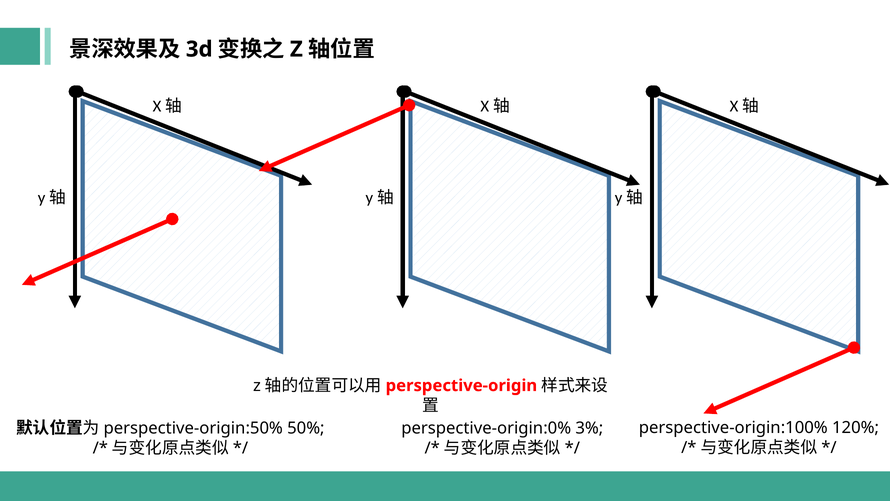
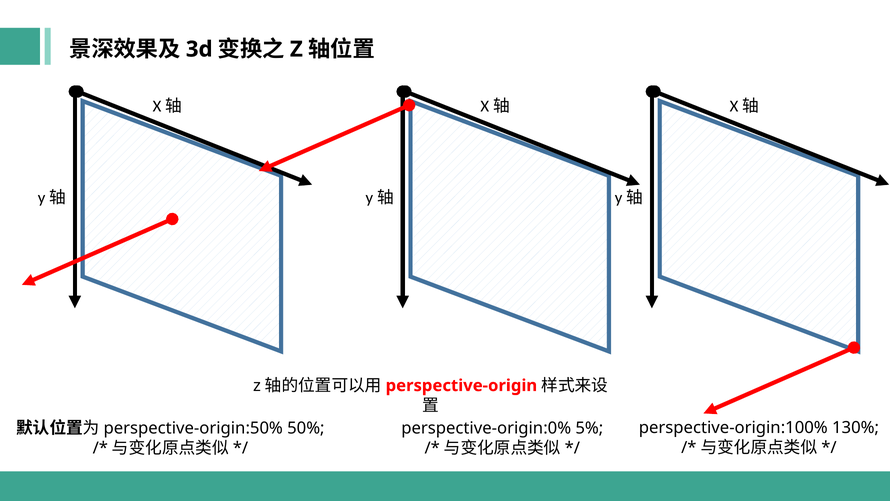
120%: 120% -> 130%
3%: 3% -> 5%
